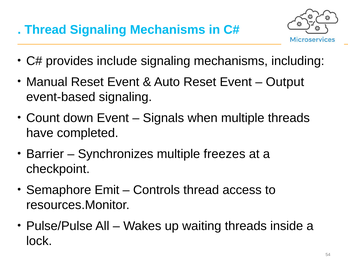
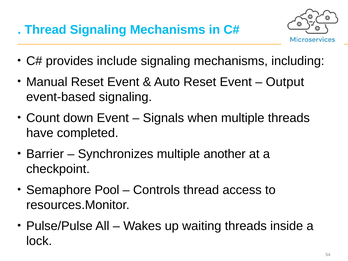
freezes: freezes -> another
Emit: Emit -> Pool
